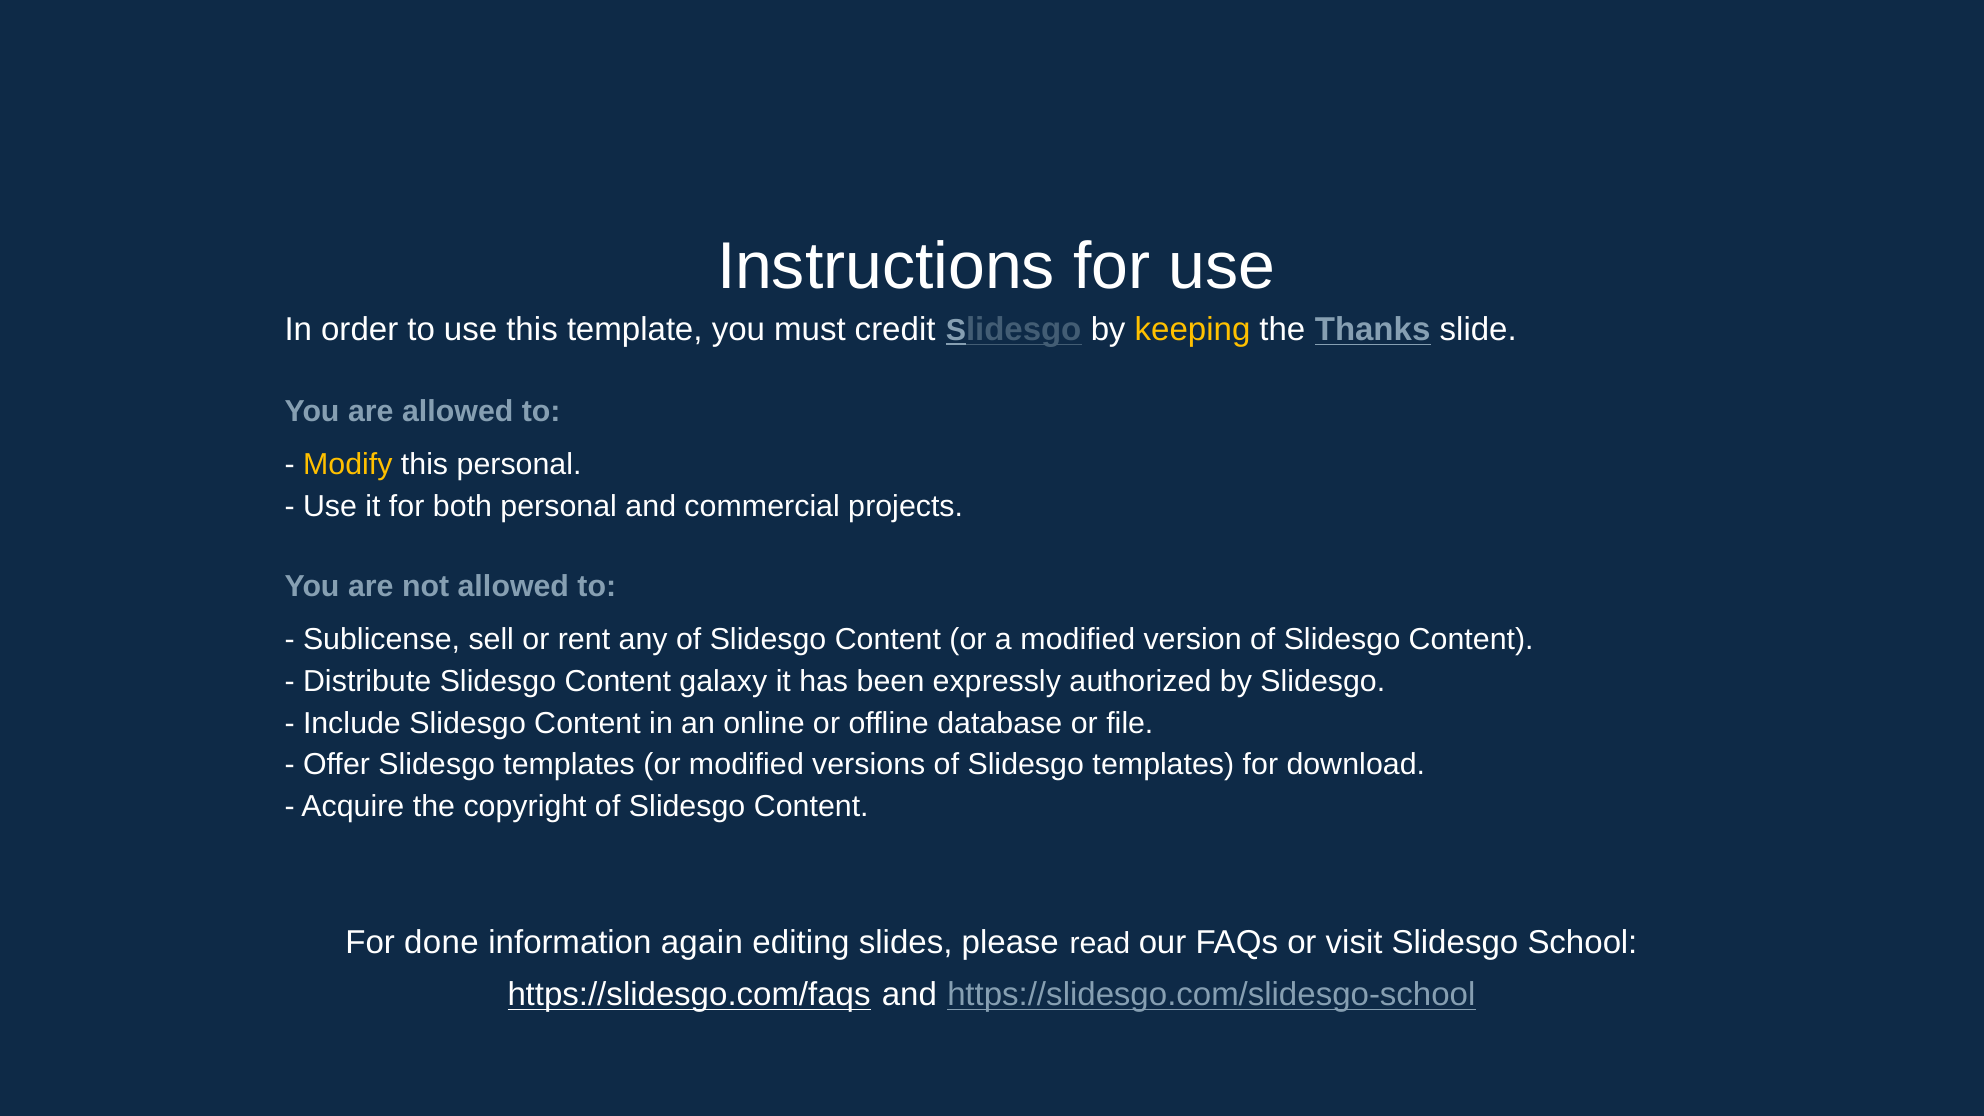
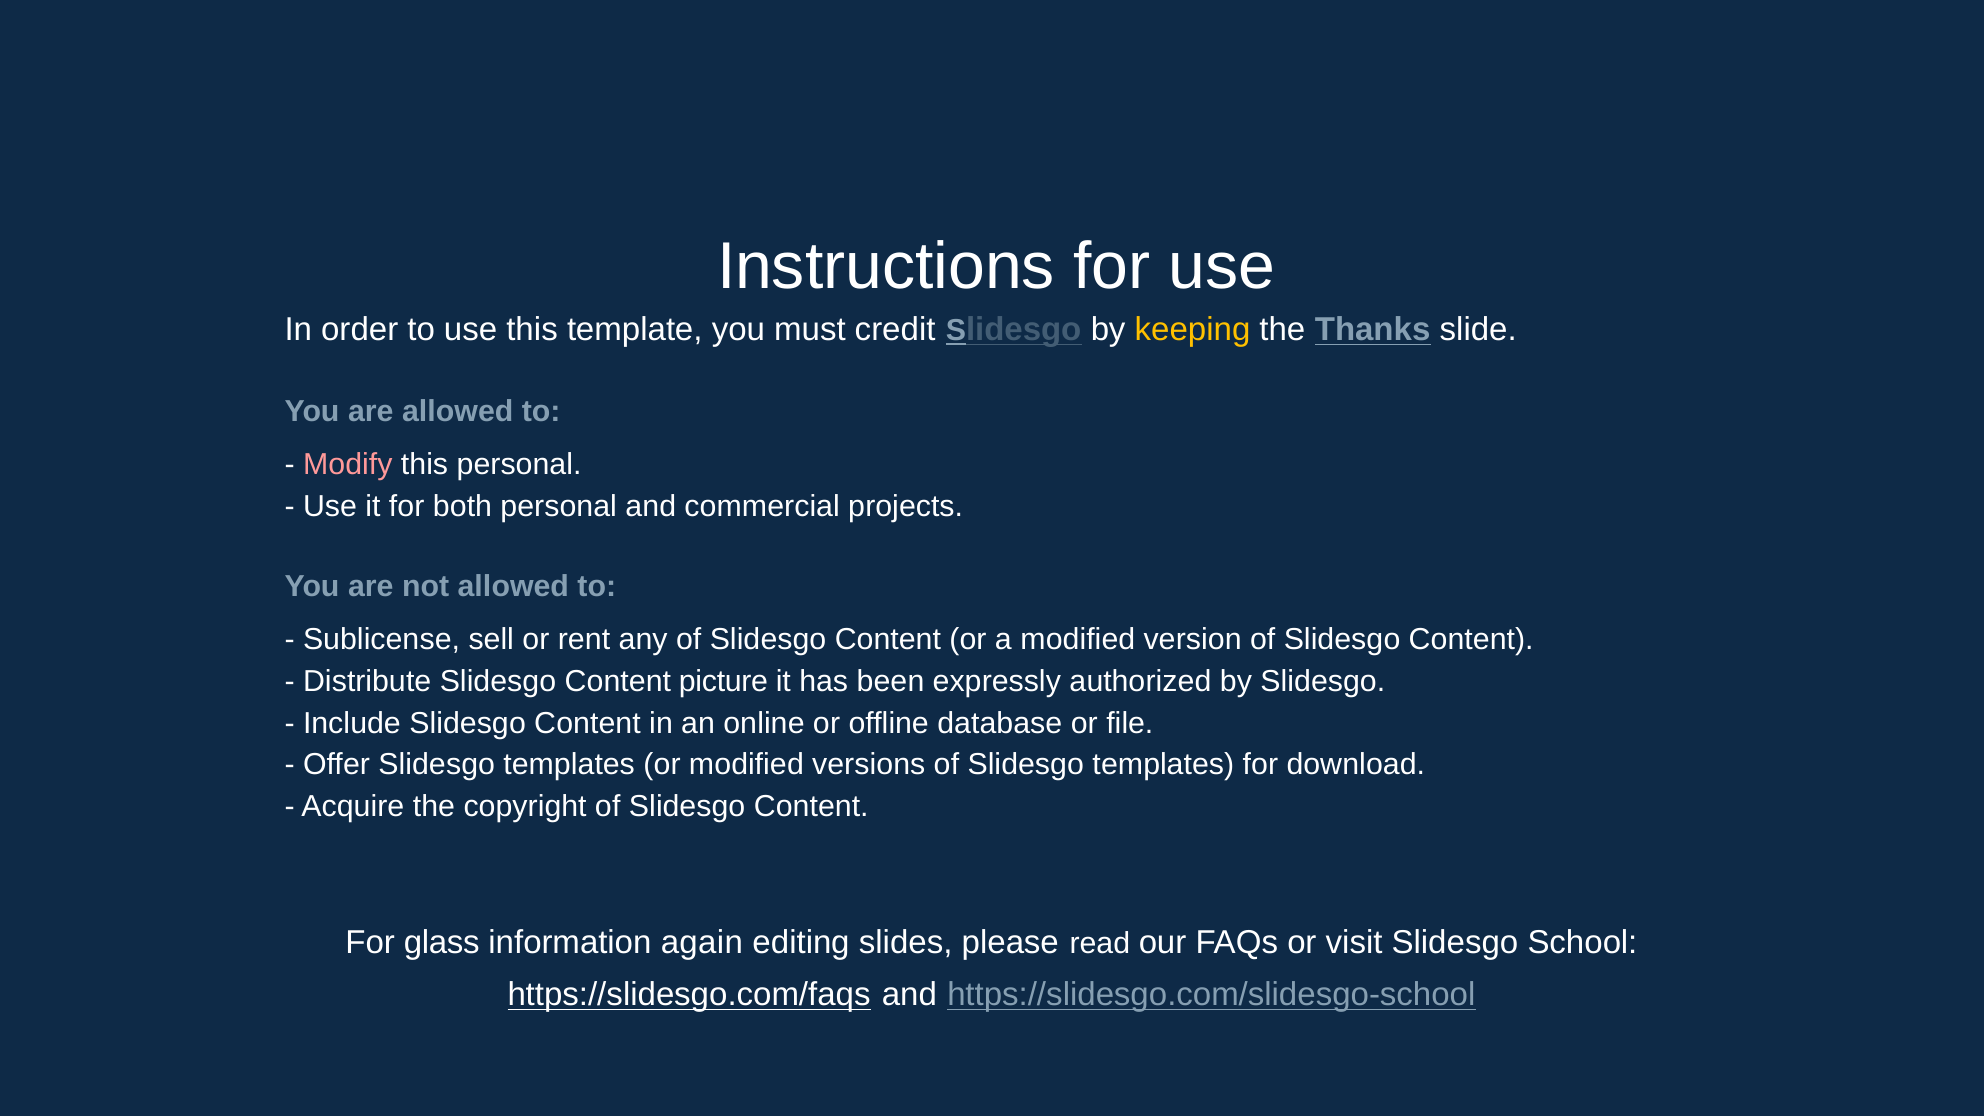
Modify colour: yellow -> pink
galaxy: galaxy -> picture
done: done -> glass
